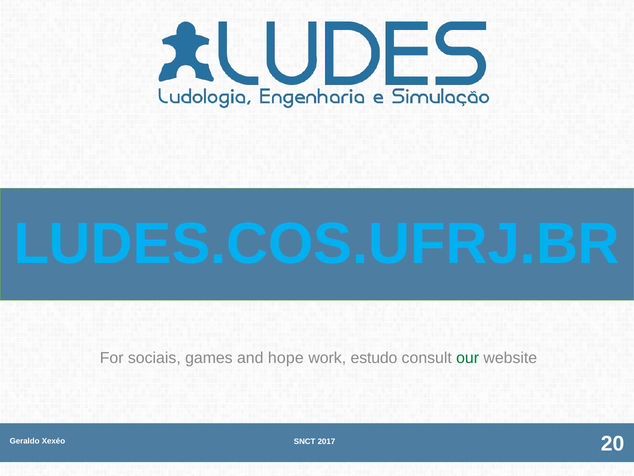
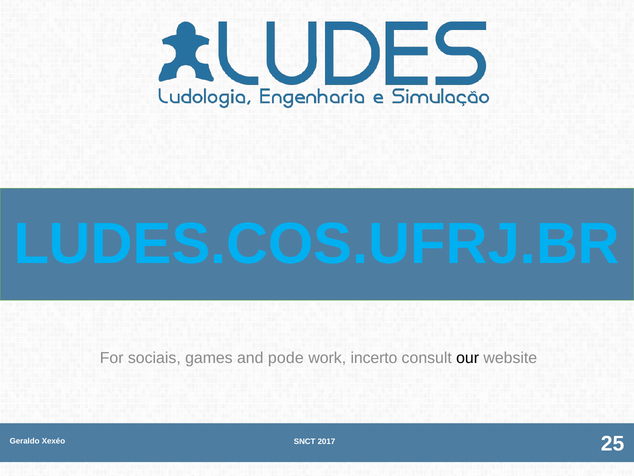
hope: hope -> pode
estudo: estudo -> incerto
our colour: green -> black
20: 20 -> 25
